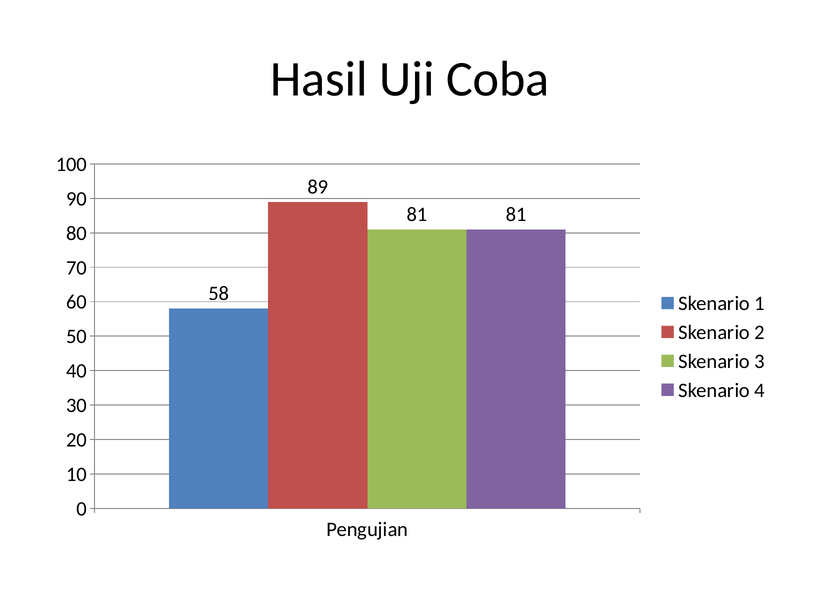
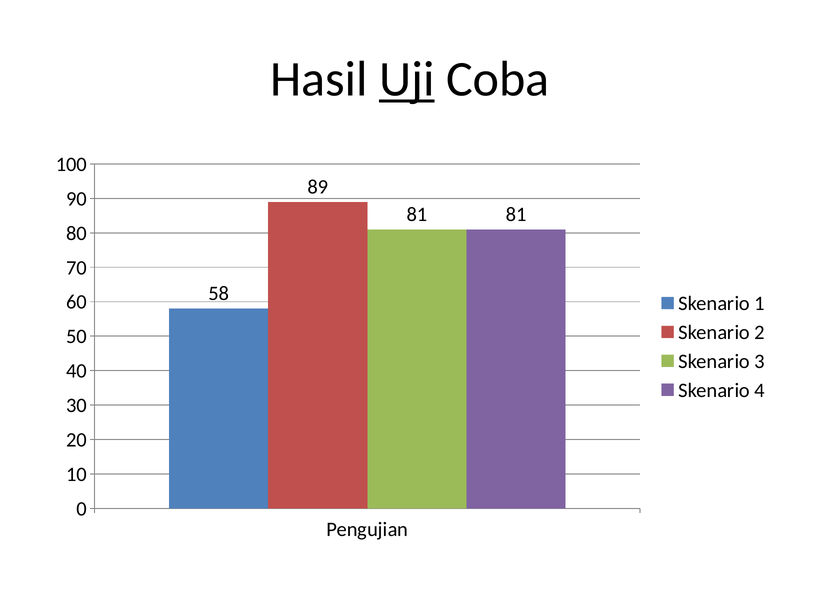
Uji underline: none -> present
